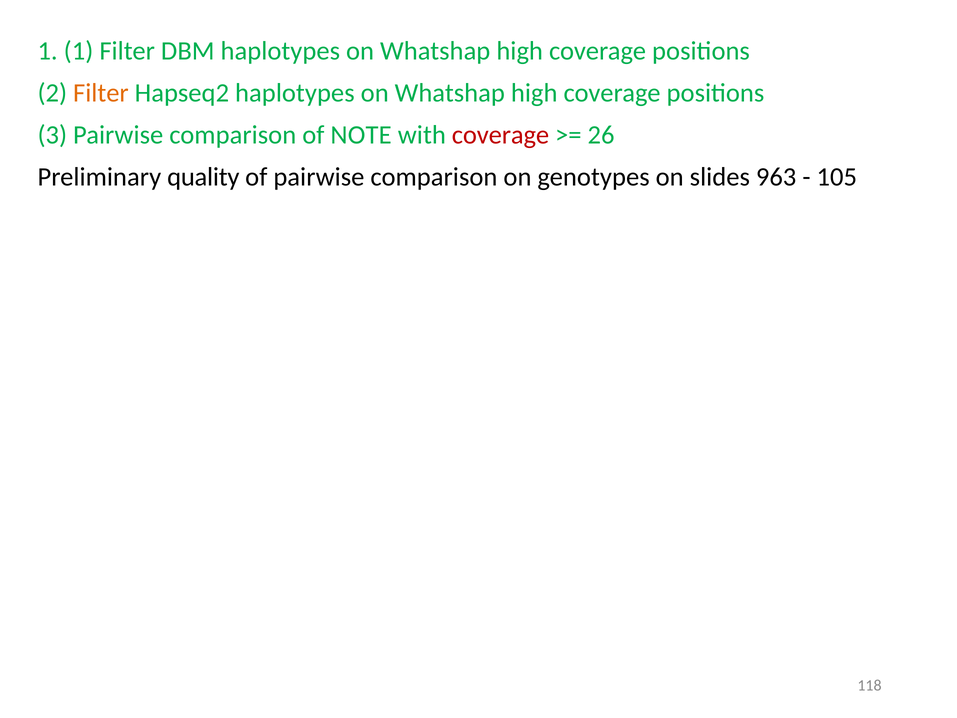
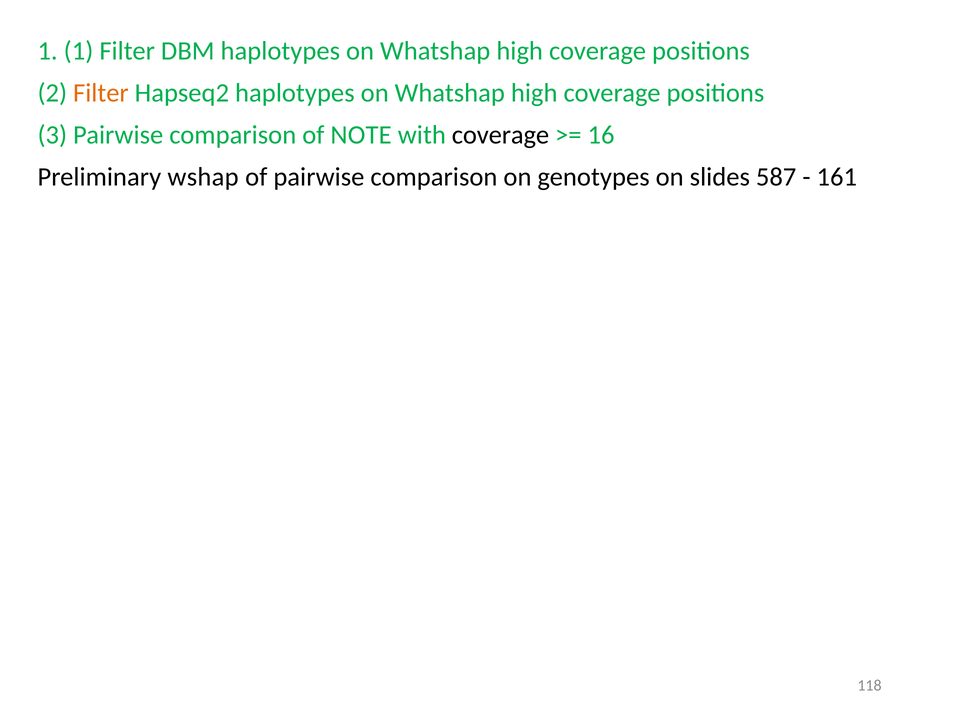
coverage at (501, 135) colour: red -> black
26: 26 -> 16
quality: quality -> wshap
963: 963 -> 587
105: 105 -> 161
